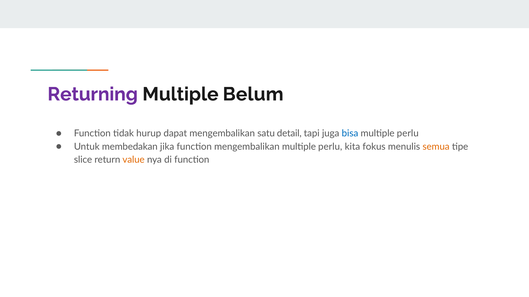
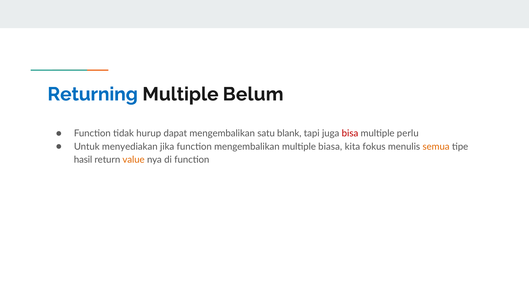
Returning colour: purple -> blue
detail: detail -> blank
bisa colour: blue -> red
membedakan: membedakan -> menyediakan
mengembalikan multiple perlu: perlu -> biasa
slice: slice -> hasil
